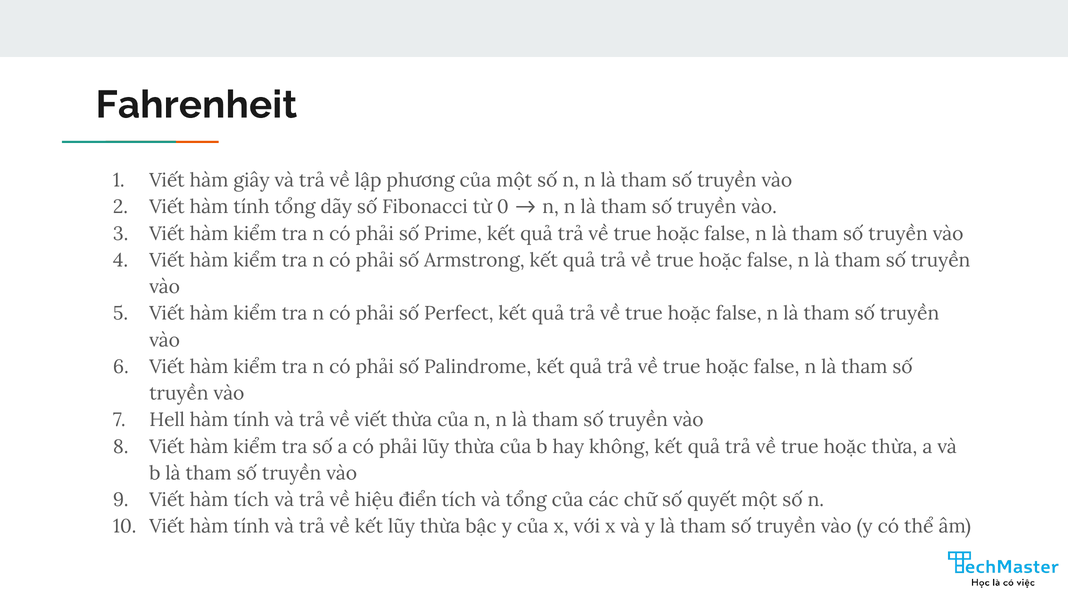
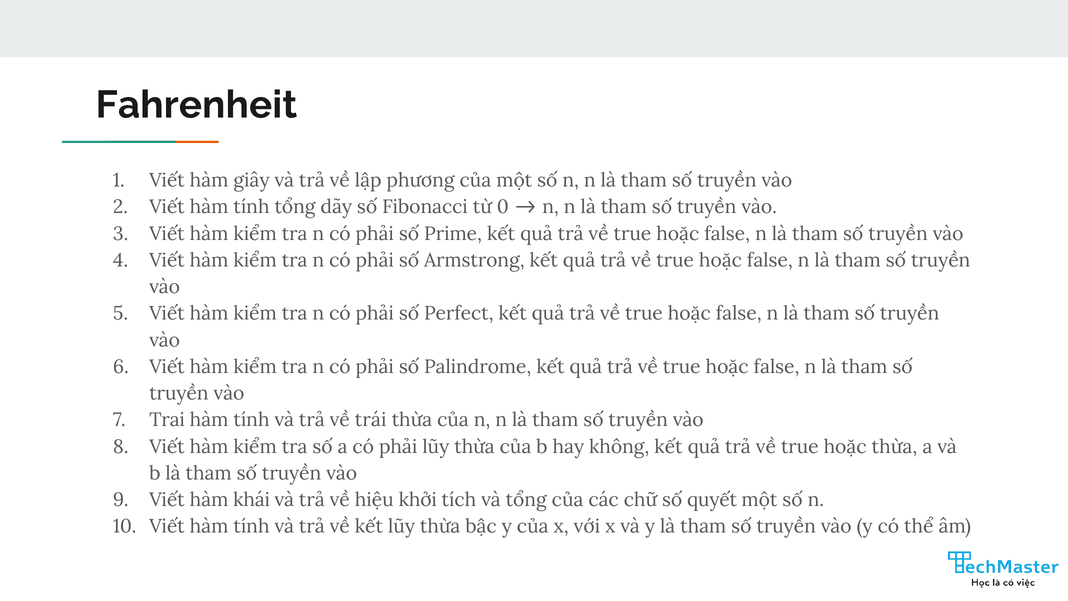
Hell: Hell -> Trai
về viết: viết -> trái
hàm tích: tích -> khái
điển: điển -> khởi
